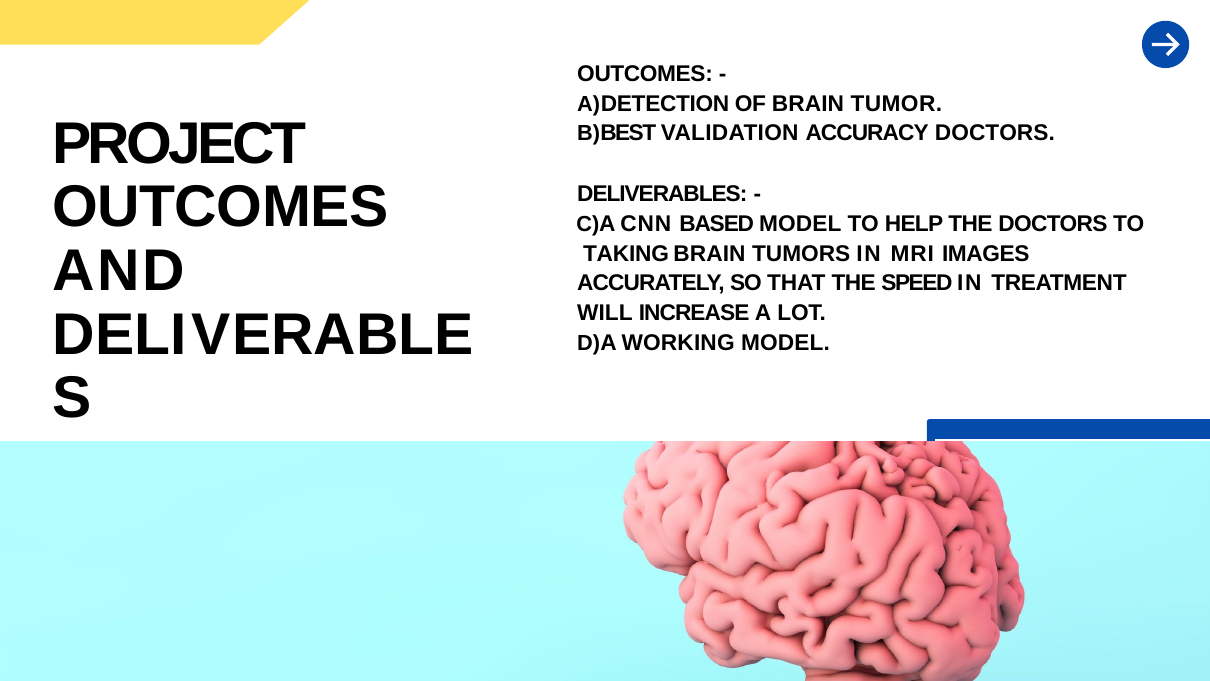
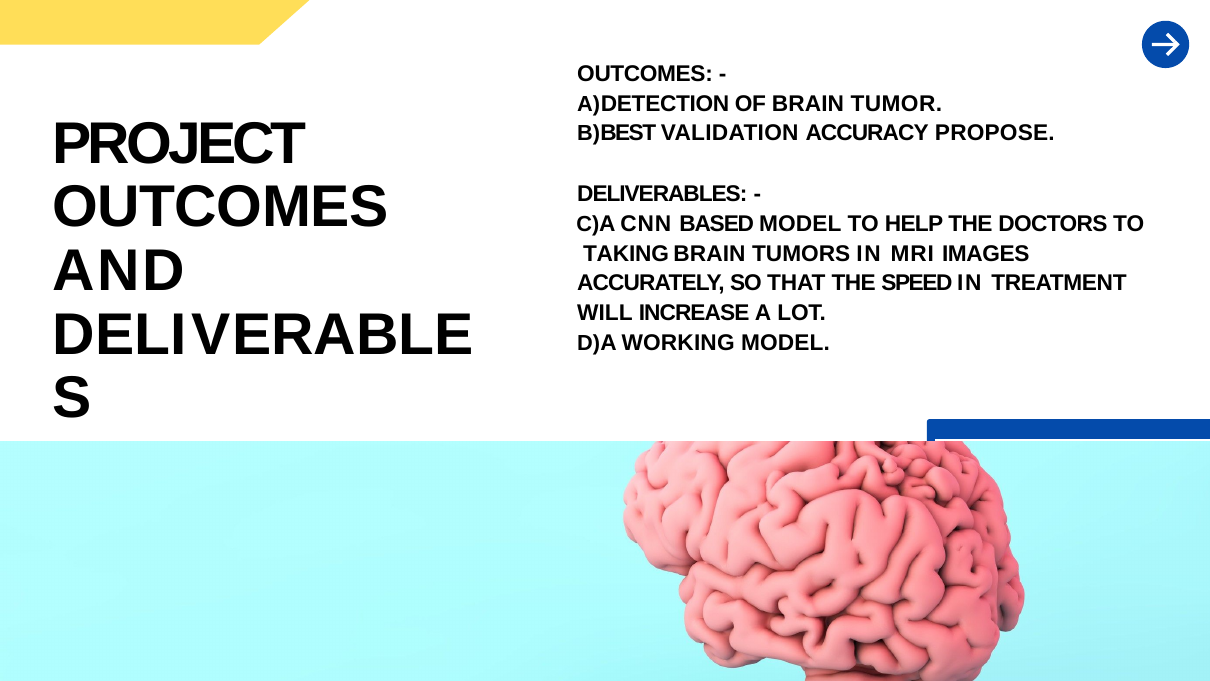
ACCURACY DOCTORS: DOCTORS -> PROPOSE
